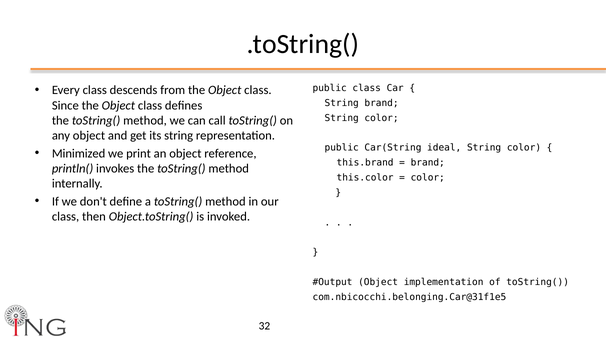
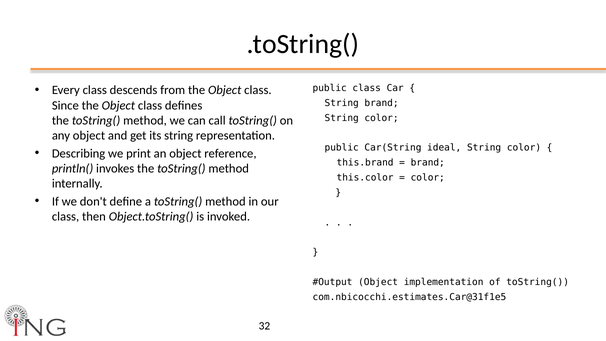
Minimized: Minimized -> Describing
com.nbicocchi.belonging.Car@31f1e5: com.nbicocchi.belonging.Car@31f1e5 -> com.nbicocchi.estimates.Car@31f1e5
